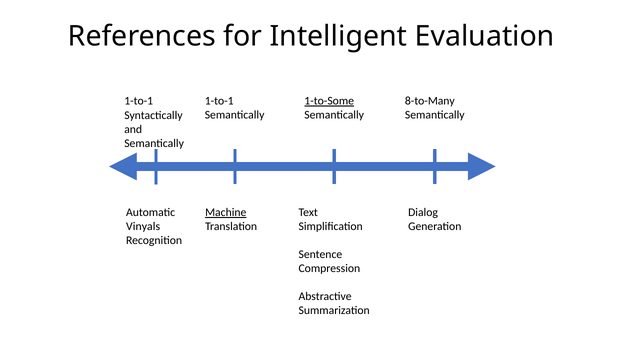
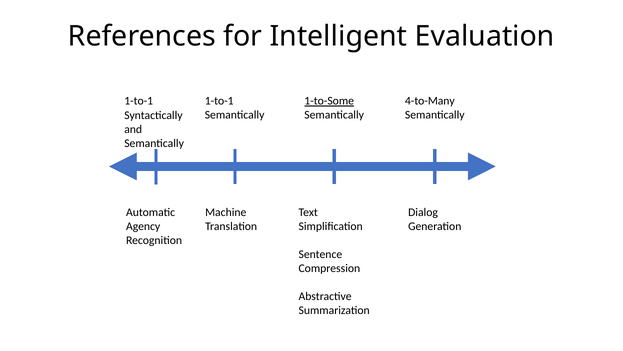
8-to-Many: 8-to-Many -> 4-to-Many
Machine underline: present -> none
Vinyals: Vinyals -> Agency
